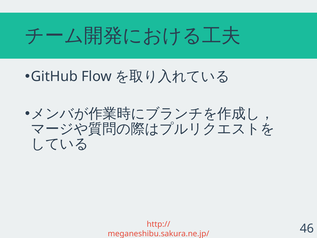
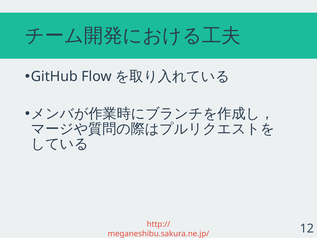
46: 46 -> 12
